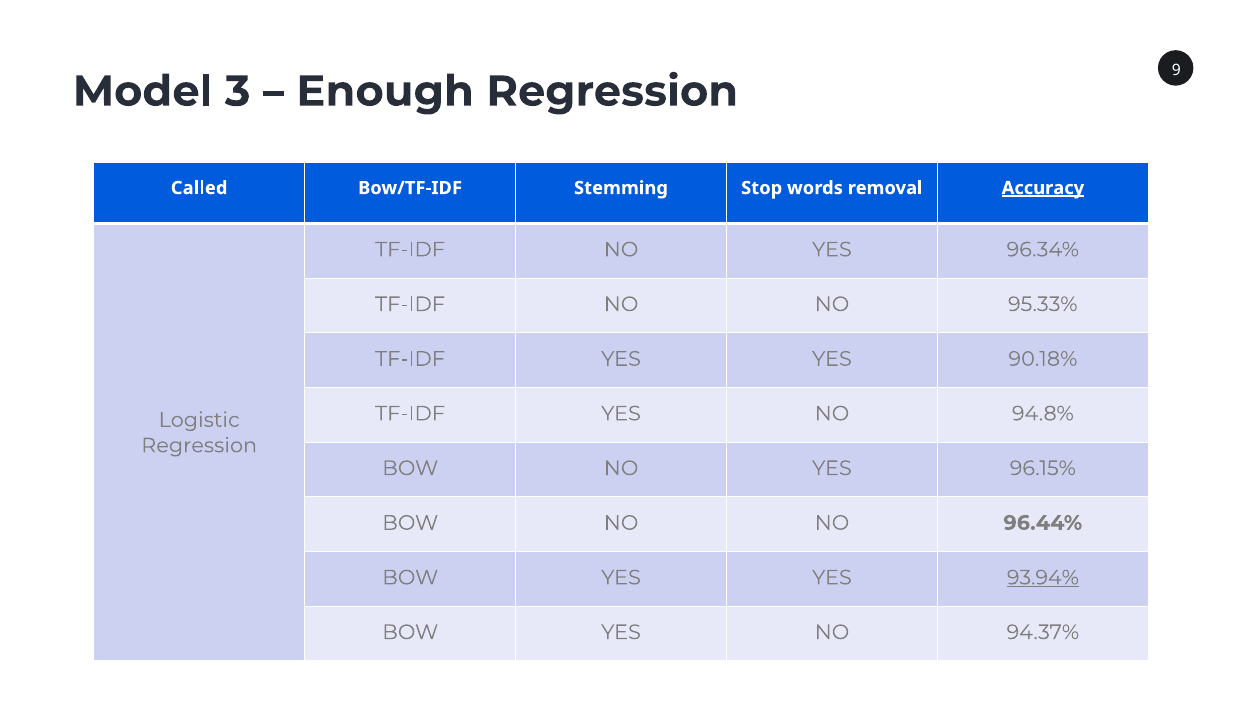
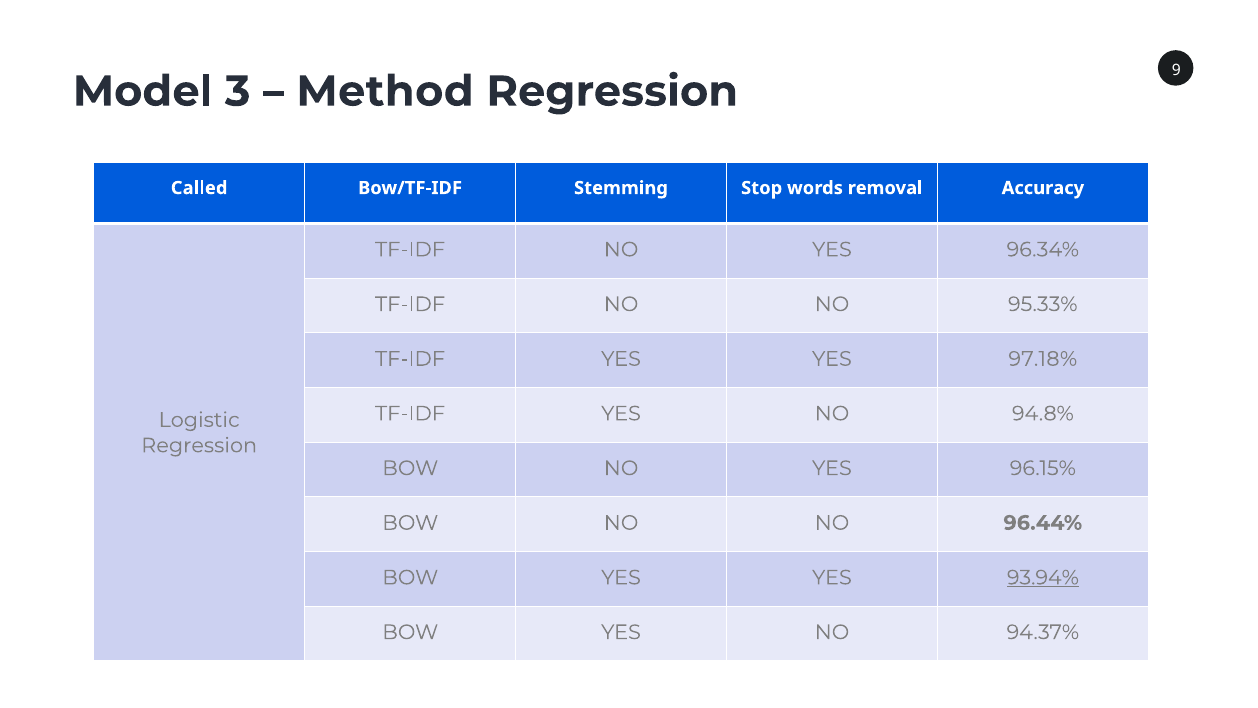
Enough: Enough -> Method
Accuracy underline: present -> none
90.18%: 90.18% -> 97.18%
